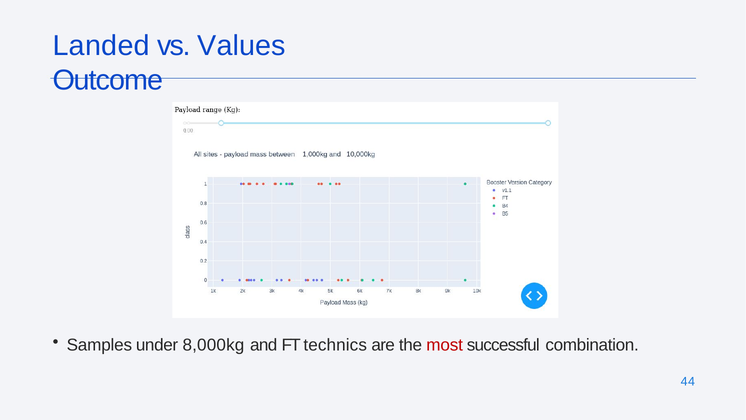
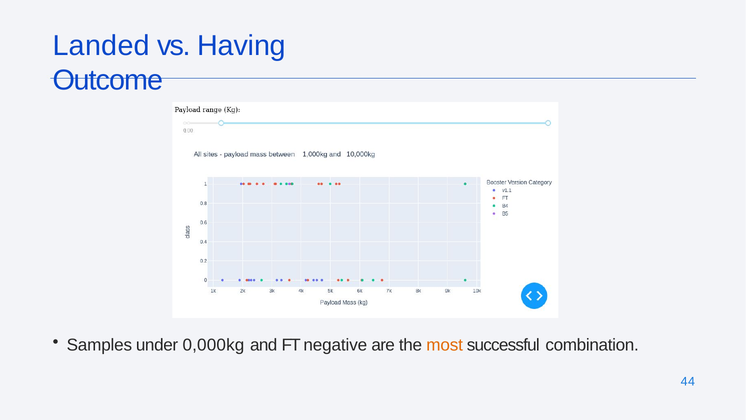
Values: Values -> Having
8,000kg: 8,000kg -> 0,000kg
technics: technics -> negative
most colour: red -> orange
